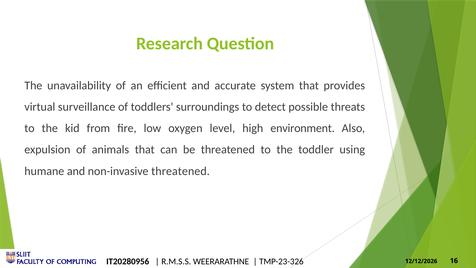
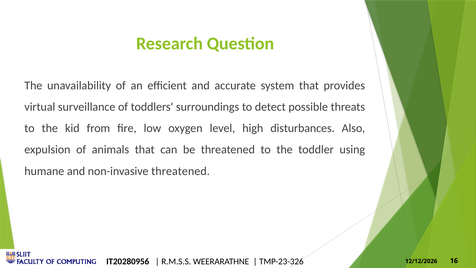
environment: environment -> disturbances
